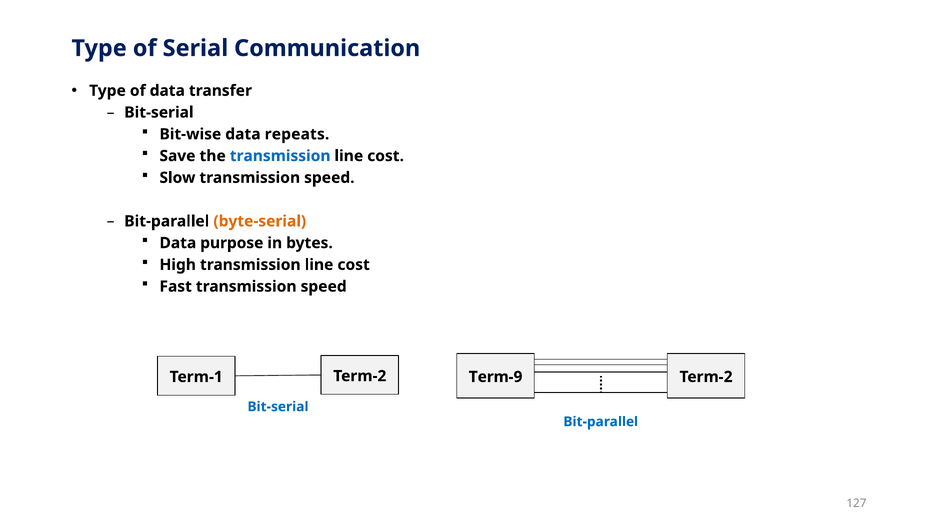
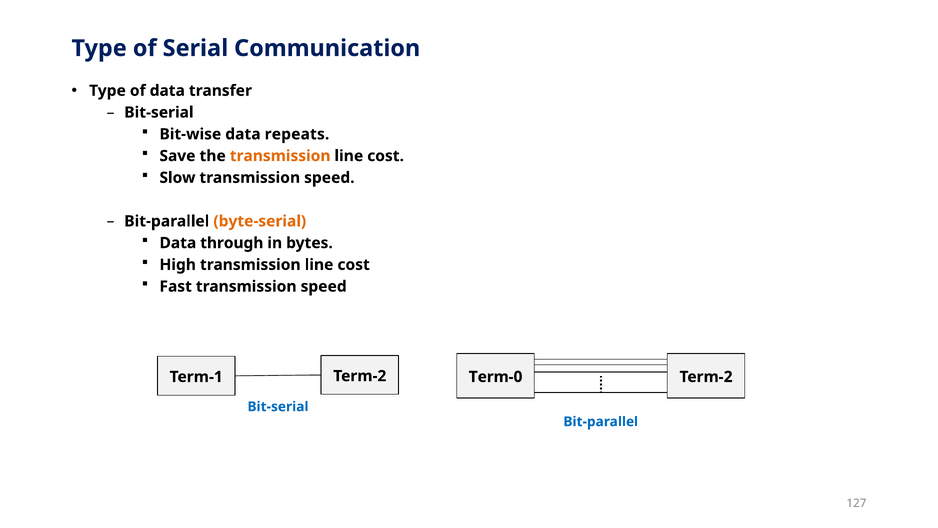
transmission at (280, 156) colour: blue -> orange
purpose: purpose -> through
Term-9: Term-9 -> Term-0
